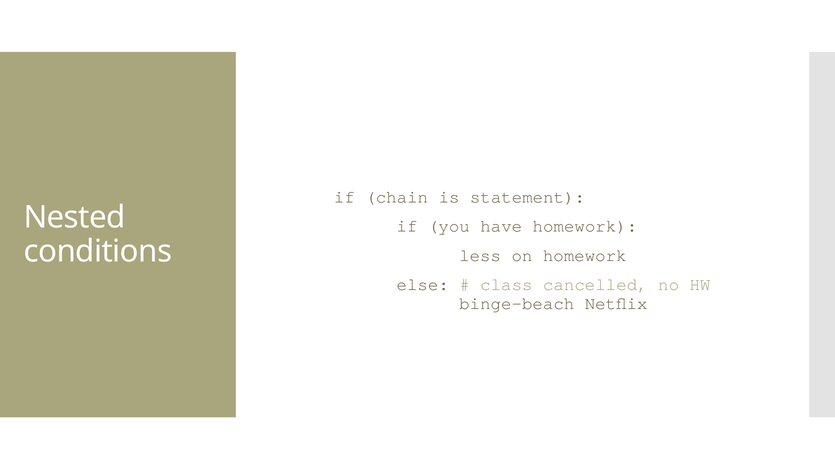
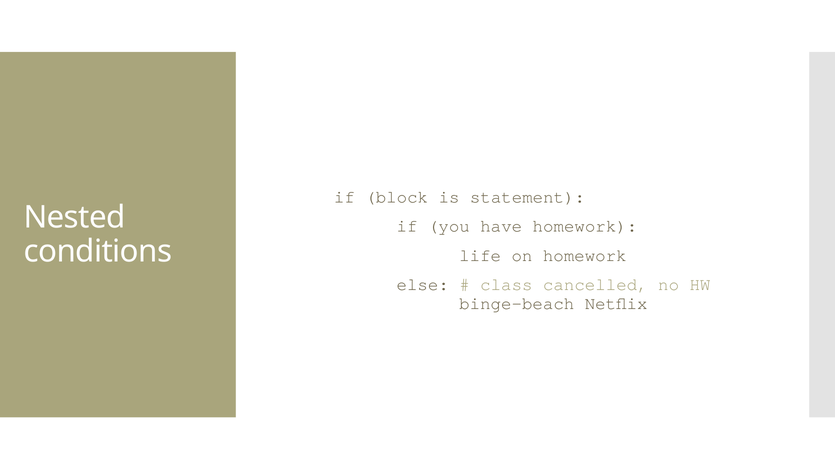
chain: chain -> block
less: less -> life
